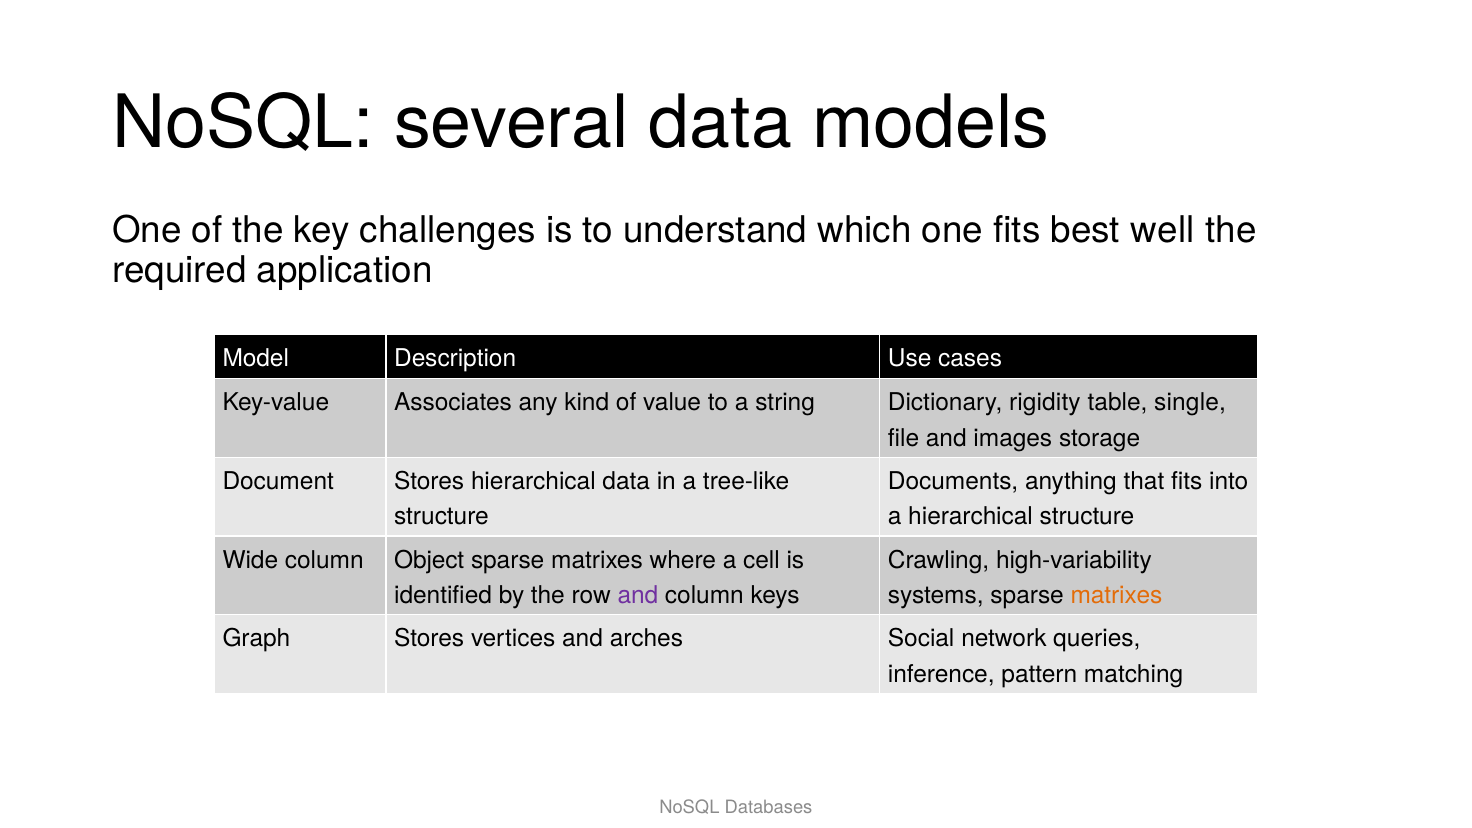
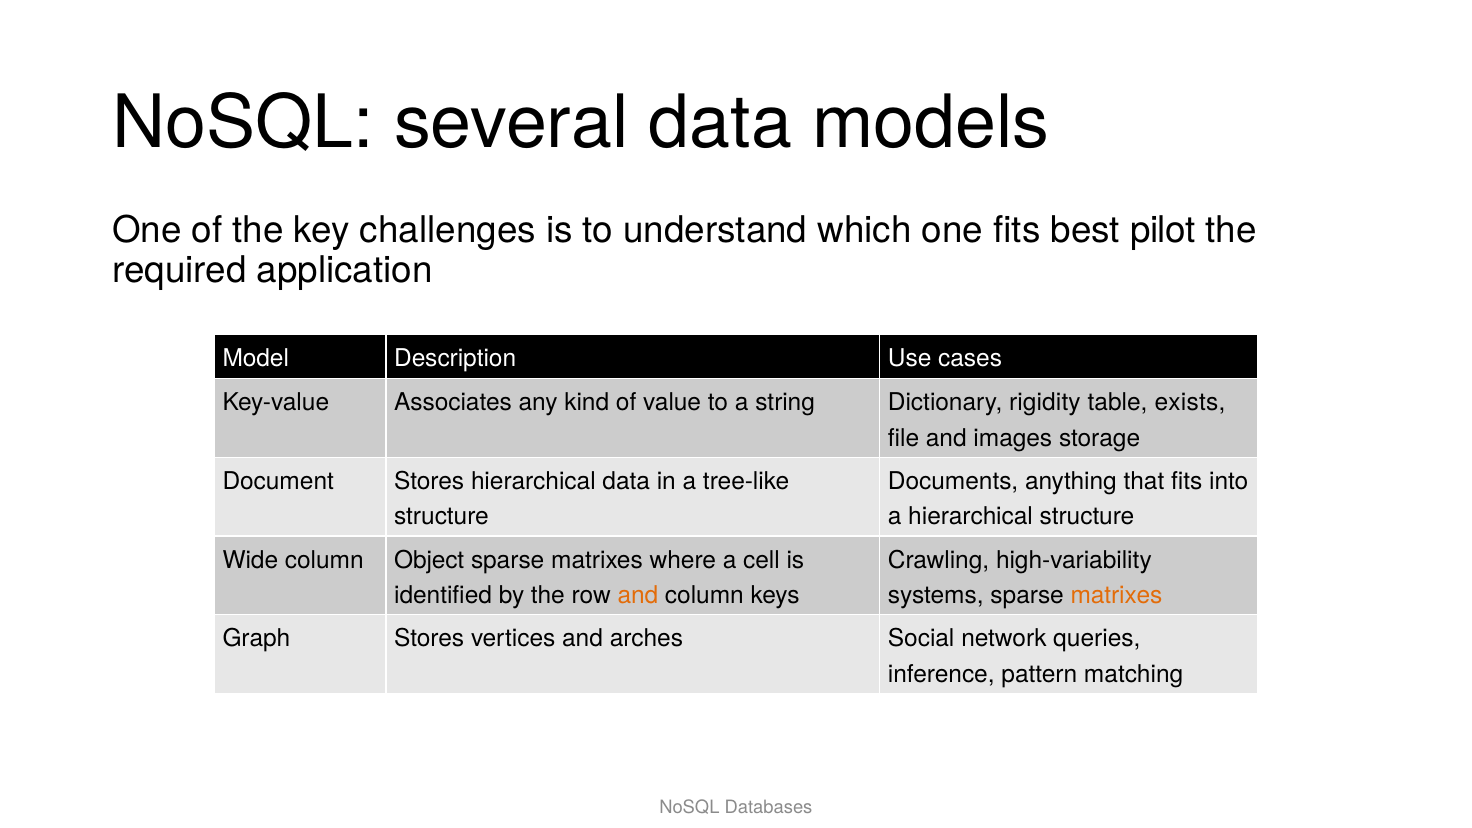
well: well -> pilot
single: single -> exists
and at (638, 595) colour: purple -> orange
